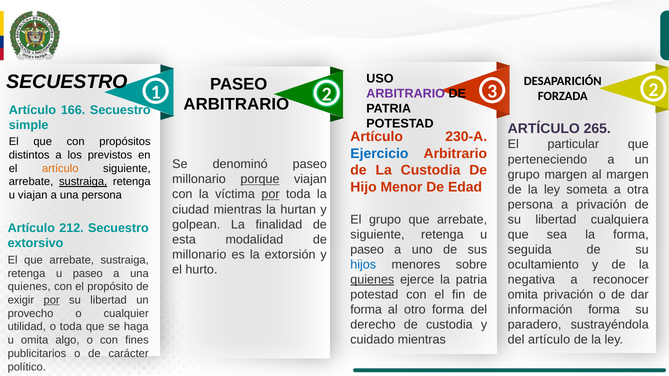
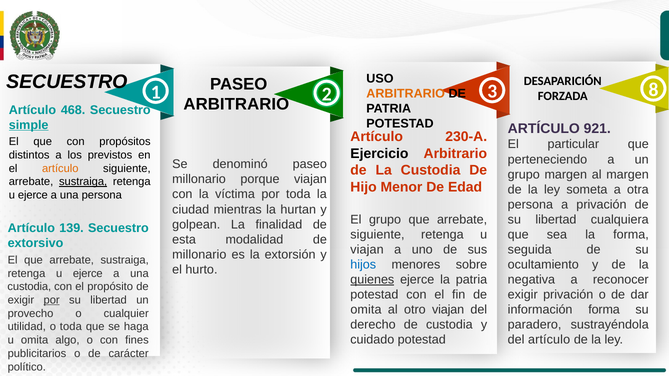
ARBITRARIO at (406, 93) colour: purple -> orange
FORZADA 2: 2 -> 8
166: 166 -> 468
simple underline: none -> present
265: 265 -> 921
Ejercicio colour: blue -> black
porque underline: present -> none
por at (271, 194) underline: present -> none
viajan at (33, 195): viajan -> ejerce
212: 212 -> 139
paseo at (367, 250): paseo -> viajan
paseo at (88, 274): paseo -> ejerce
quienes at (29, 287): quienes -> custodia
omita at (523, 295): omita -> exigir
forma at (366, 310): forma -> omita
otro forma: forma -> viajan
cuidado mientras: mientras -> potestad
